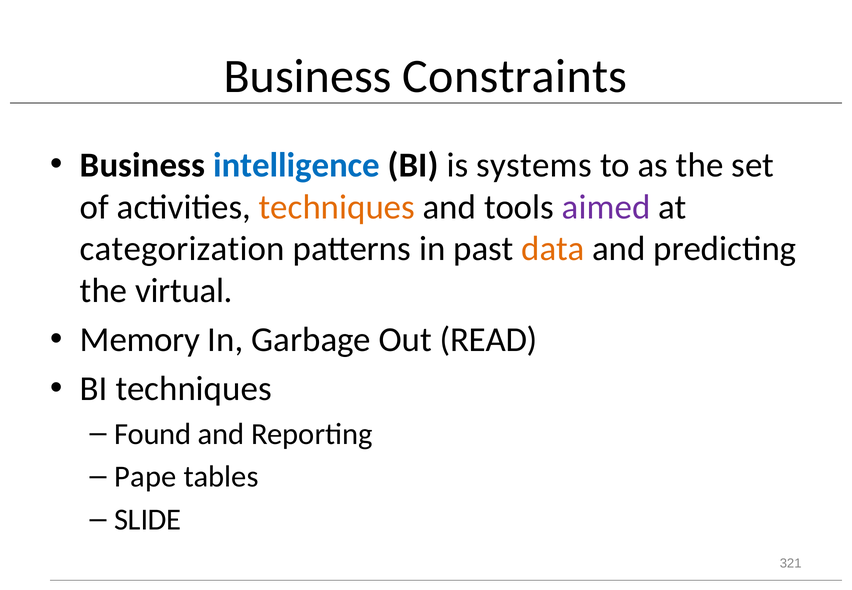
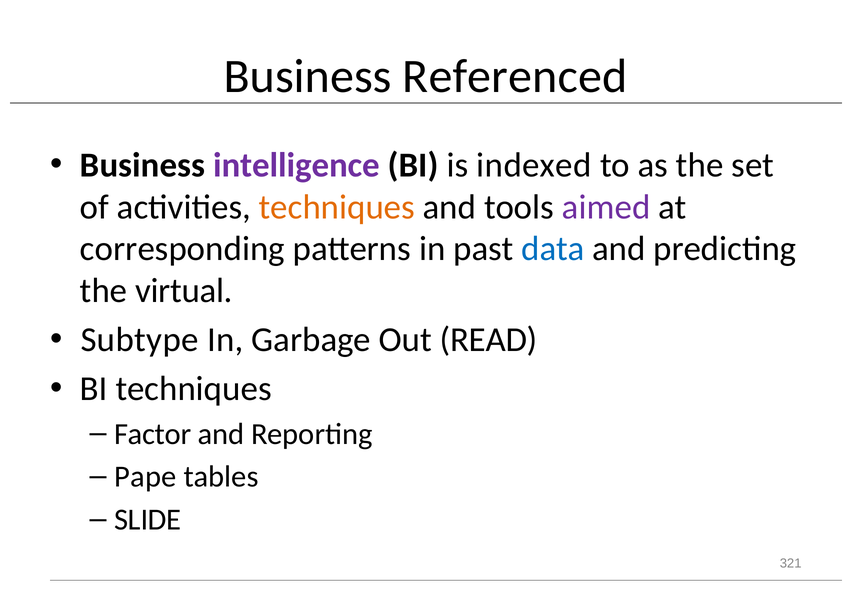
Constraints: Constraints -> Referenced
intelligence colour: blue -> purple
systems: systems -> indexed
categorization: categorization -> corresponding
data colour: orange -> blue
Memory: Memory -> Subtype
Found: Found -> Factor
